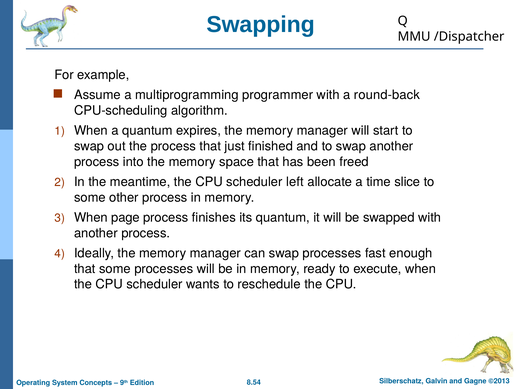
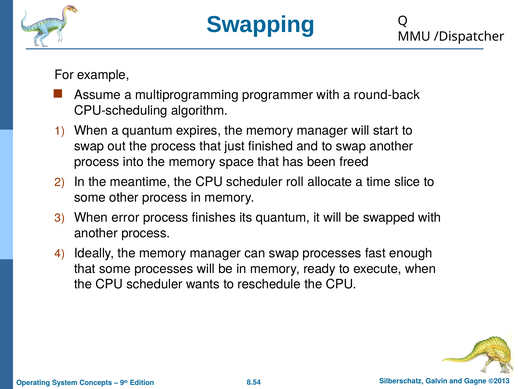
left: left -> roll
page: page -> error
